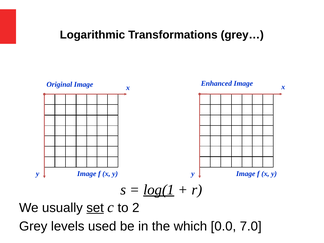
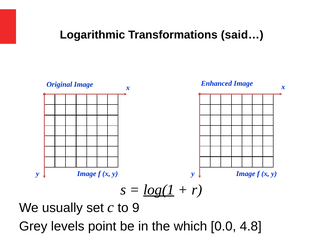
grey…: grey… -> said…
set underline: present -> none
2: 2 -> 9
used: used -> point
7.0: 7.0 -> 4.8
